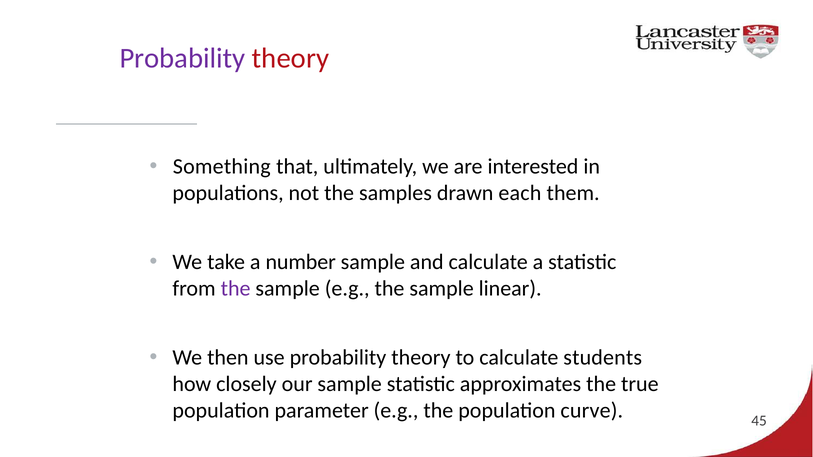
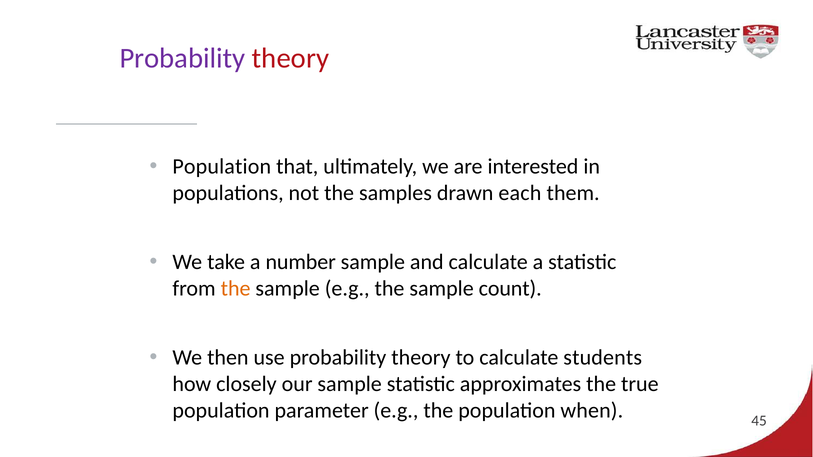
Something at (222, 167): Something -> Population
the at (236, 289) colour: purple -> orange
linear: linear -> count
curve: curve -> when
